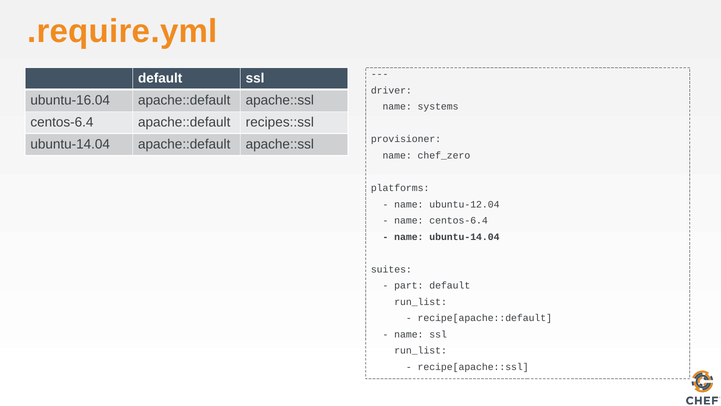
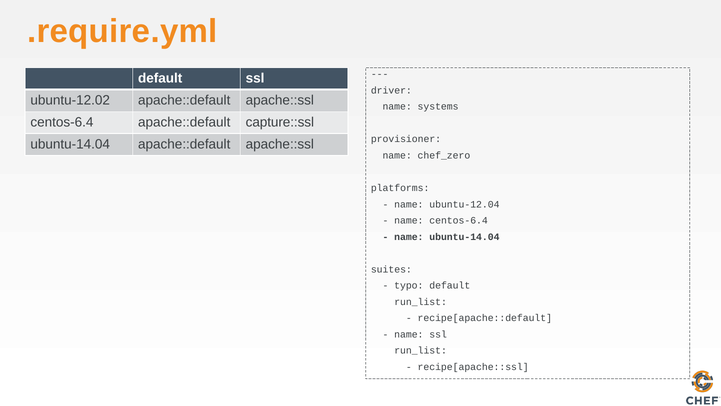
ubuntu-16.04: ubuntu-16.04 -> ubuntu-12.02
recipes::ssl: recipes::ssl -> capture::ssl
part: part -> typo
